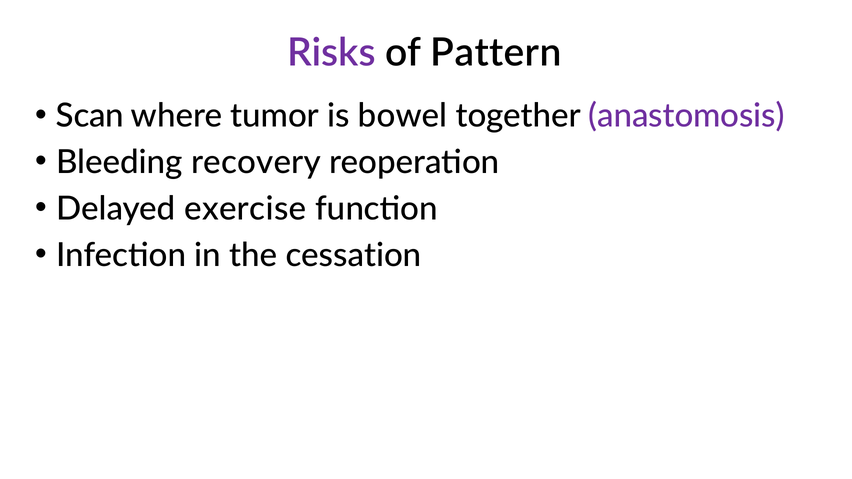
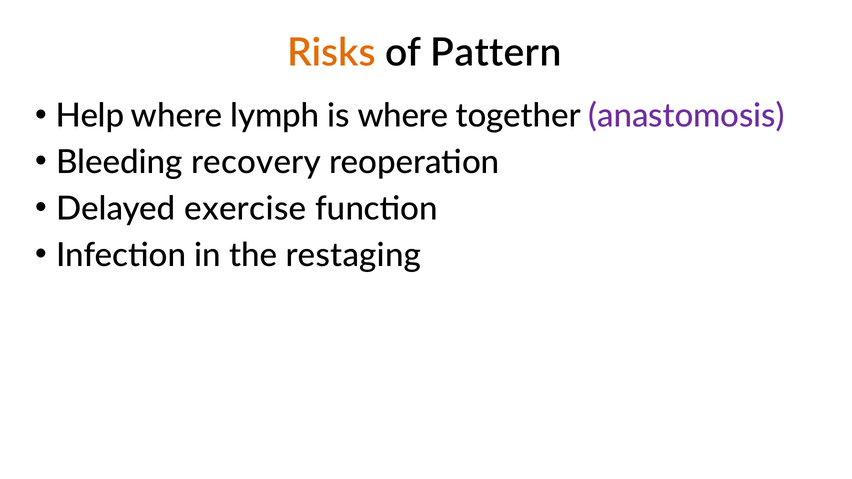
Risks colour: purple -> orange
Scan: Scan -> Help
tumor: tumor -> lymph
is bowel: bowel -> where
cessation: cessation -> restaging
